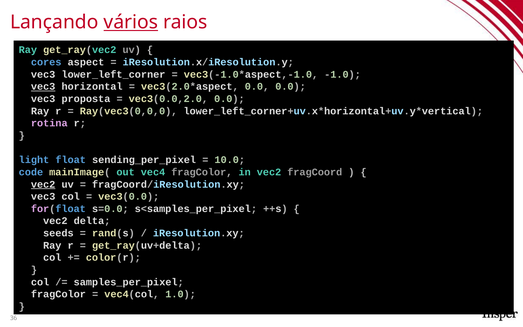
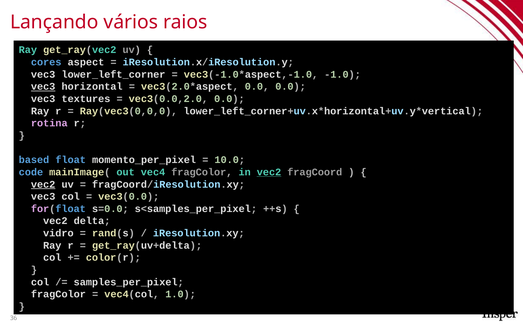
vários underline: present -> none
proposta: proposta -> textures
light: light -> based
sending_per_pixel: sending_per_pixel -> momento_per_pixel
vec2 at (269, 172) underline: none -> present
seeds: seeds -> vidro
